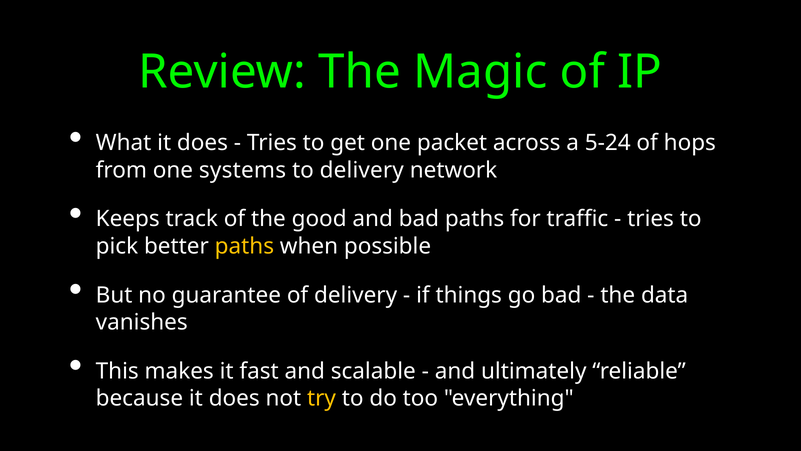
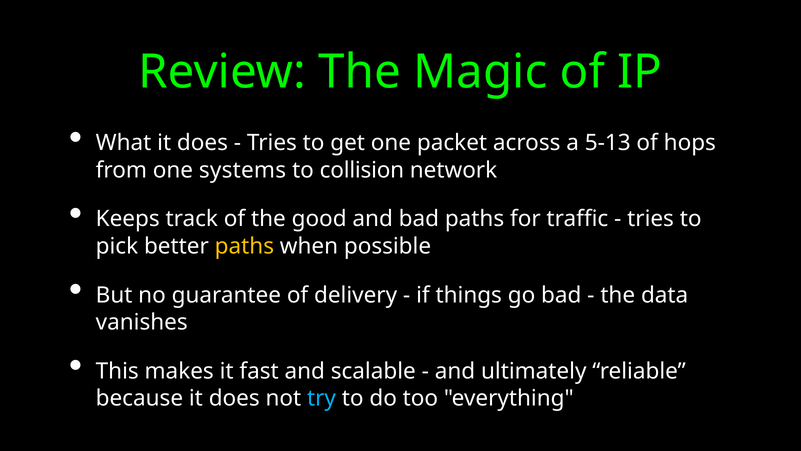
5-24: 5-24 -> 5-13
to delivery: delivery -> collision
try colour: yellow -> light blue
